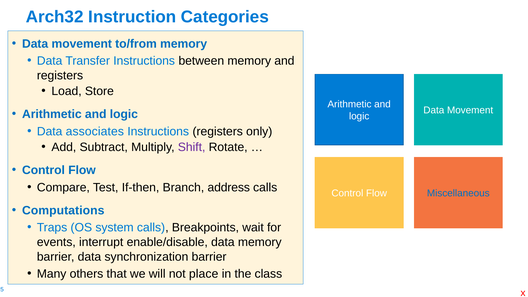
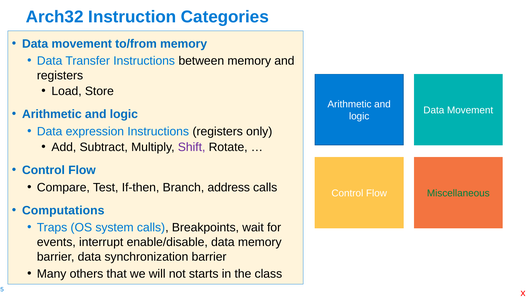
associates: associates -> expression
Miscellaneous colour: blue -> green
place: place -> starts
